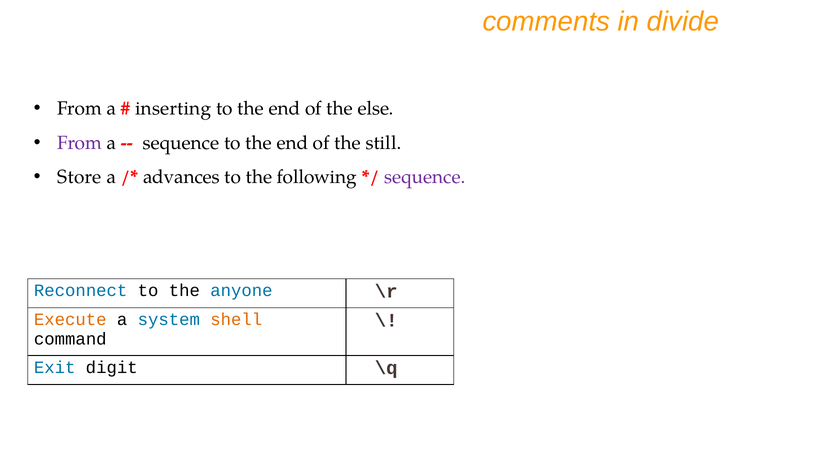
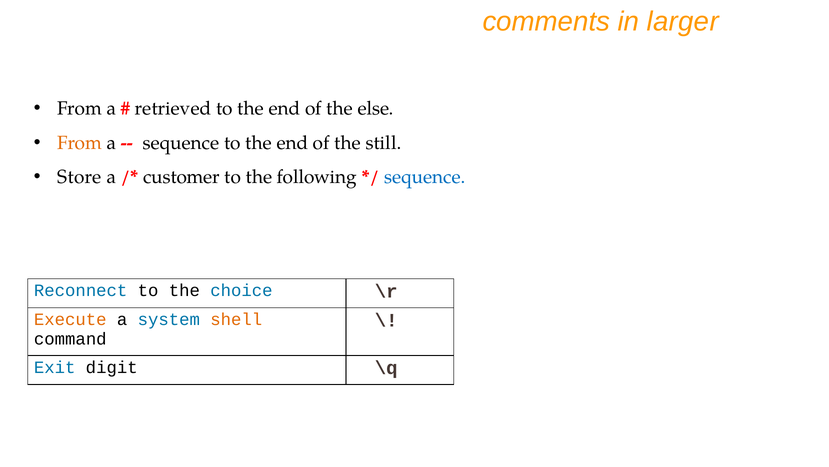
divide: divide -> larger
inserting: inserting -> retrieved
From at (80, 143) colour: purple -> orange
advances: advances -> customer
sequence at (425, 177) colour: purple -> blue
anyone: anyone -> choice
